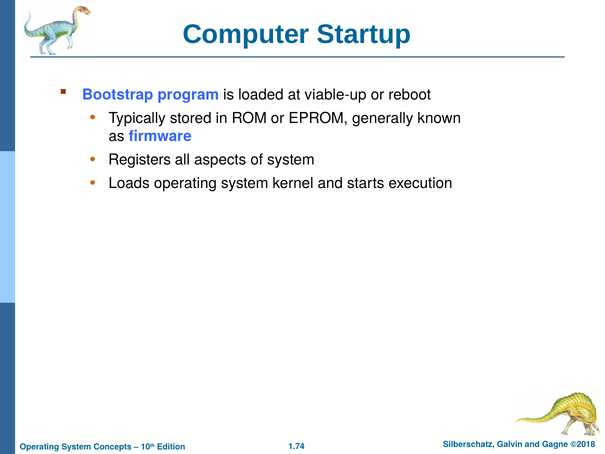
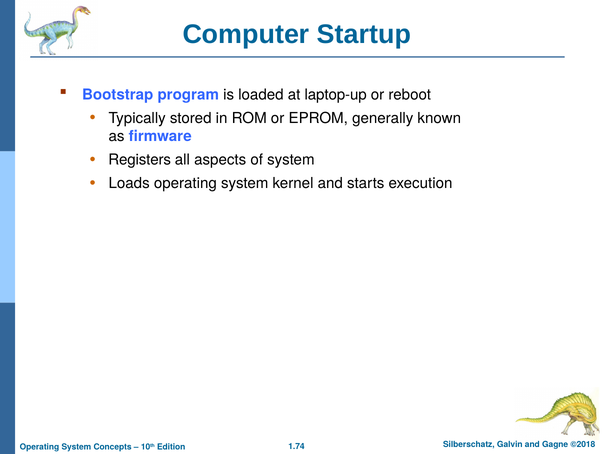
viable-up: viable-up -> laptop-up
